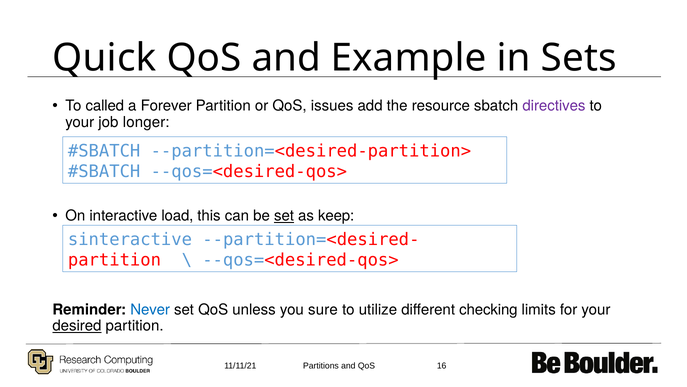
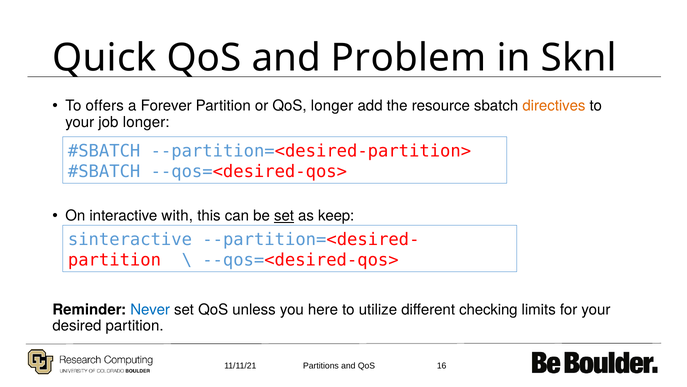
Example: Example -> Problem
Sets: Sets -> Sknl
called: called -> offers
QoS issues: issues -> longer
directives colour: purple -> orange
load: load -> with
sure: sure -> here
desired underline: present -> none
